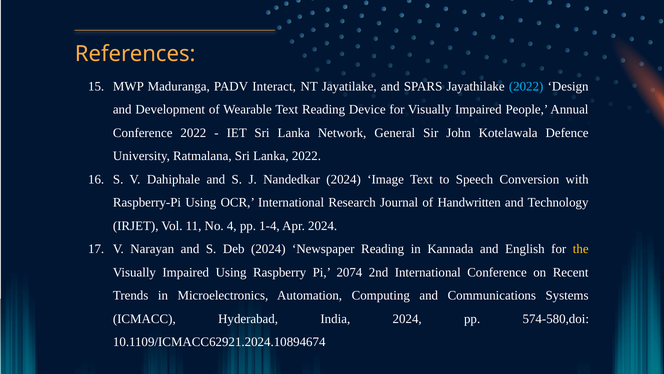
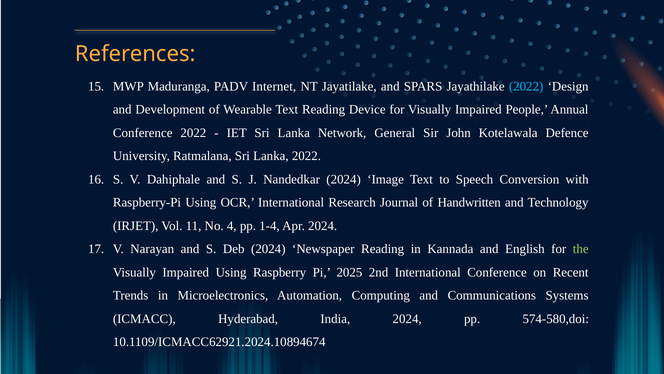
Interact: Interact -> Internet
the colour: yellow -> light green
2074: 2074 -> 2025
